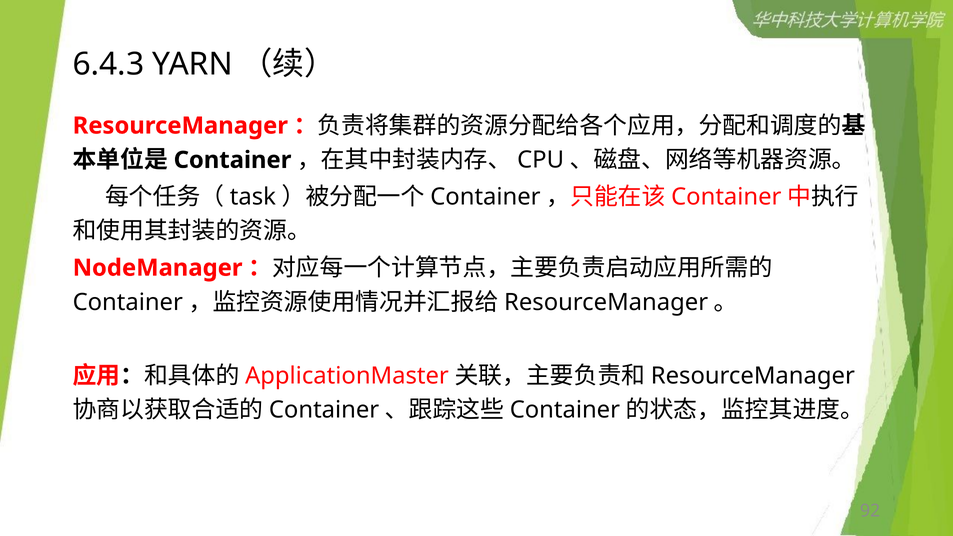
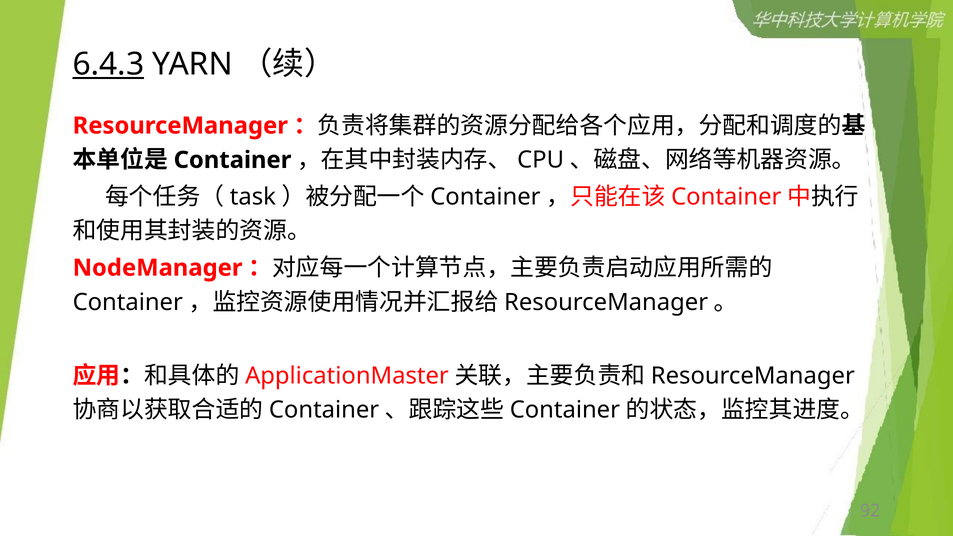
6.4.3 underline: none -> present
